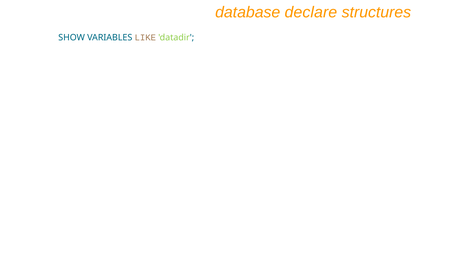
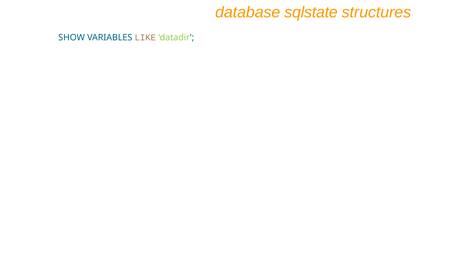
declare: declare -> sqlstate
